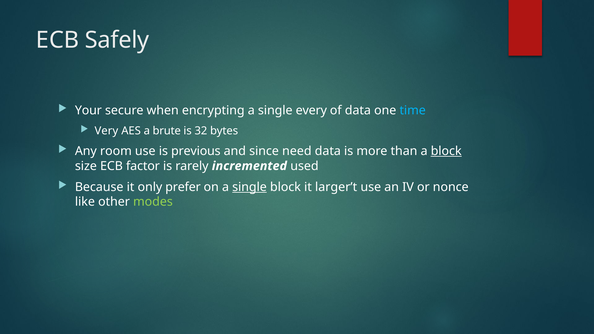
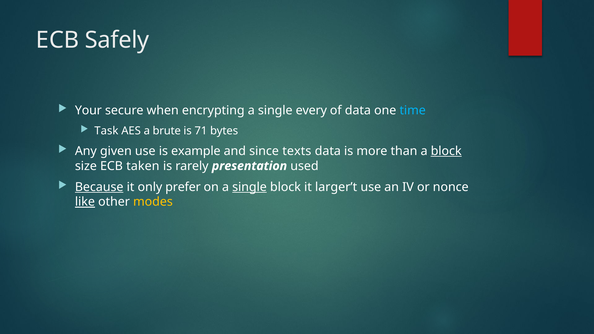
Very: Very -> Task
32: 32 -> 71
room: room -> given
previous: previous -> example
need: need -> texts
factor: factor -> taken
incremented: incremented -> presentation
Because underline: none -> present
like underline: none -> present
modes colour: light green -> yellow
